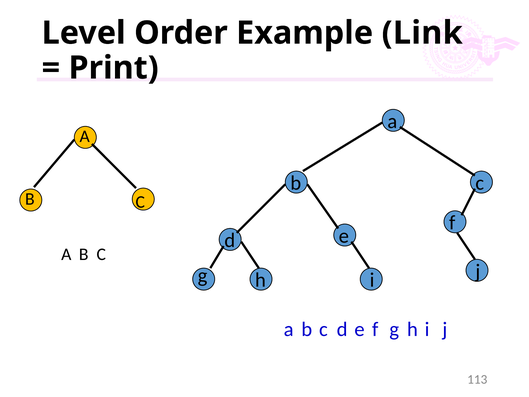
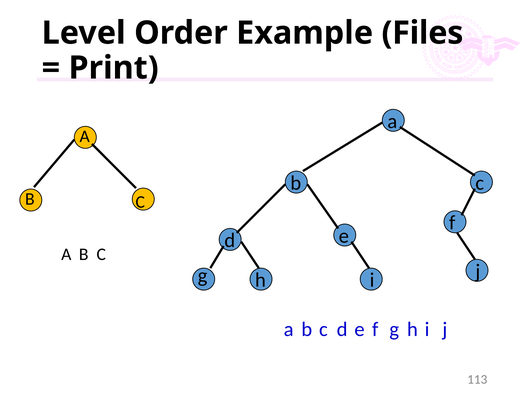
Link: Link -> Files
